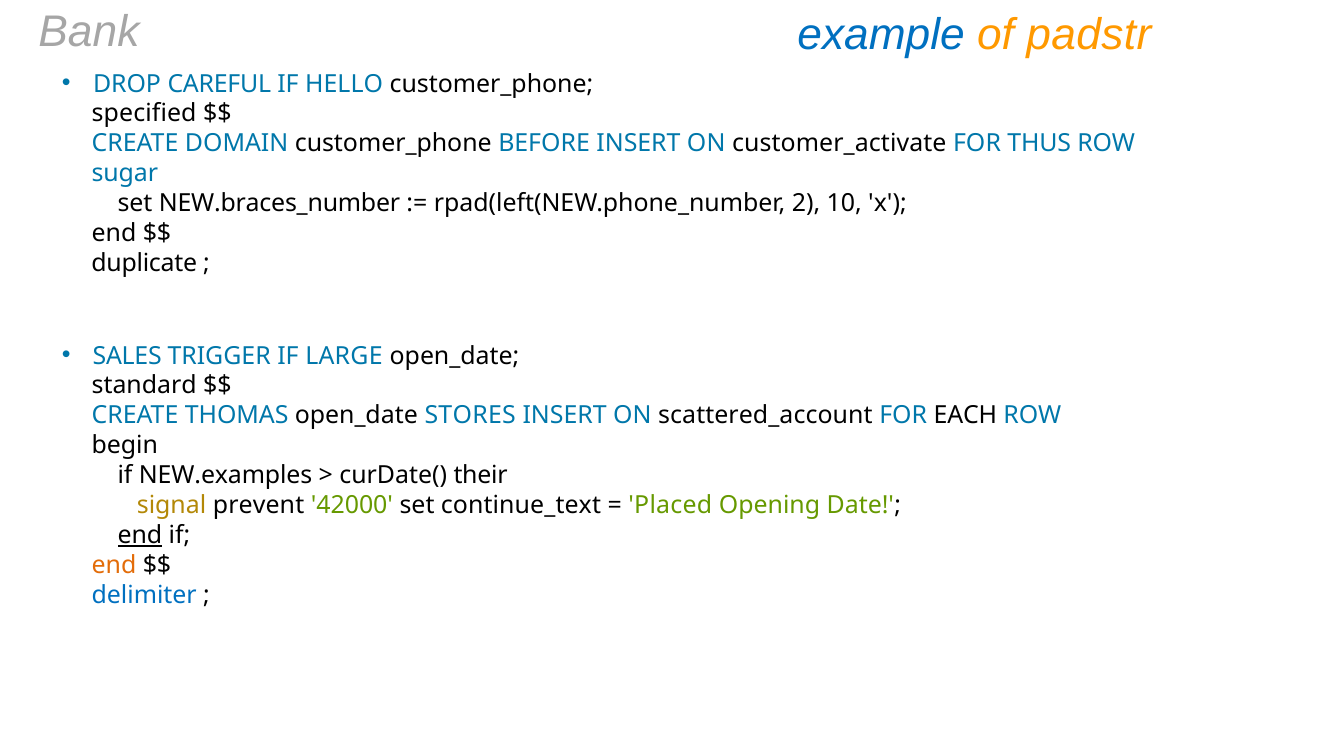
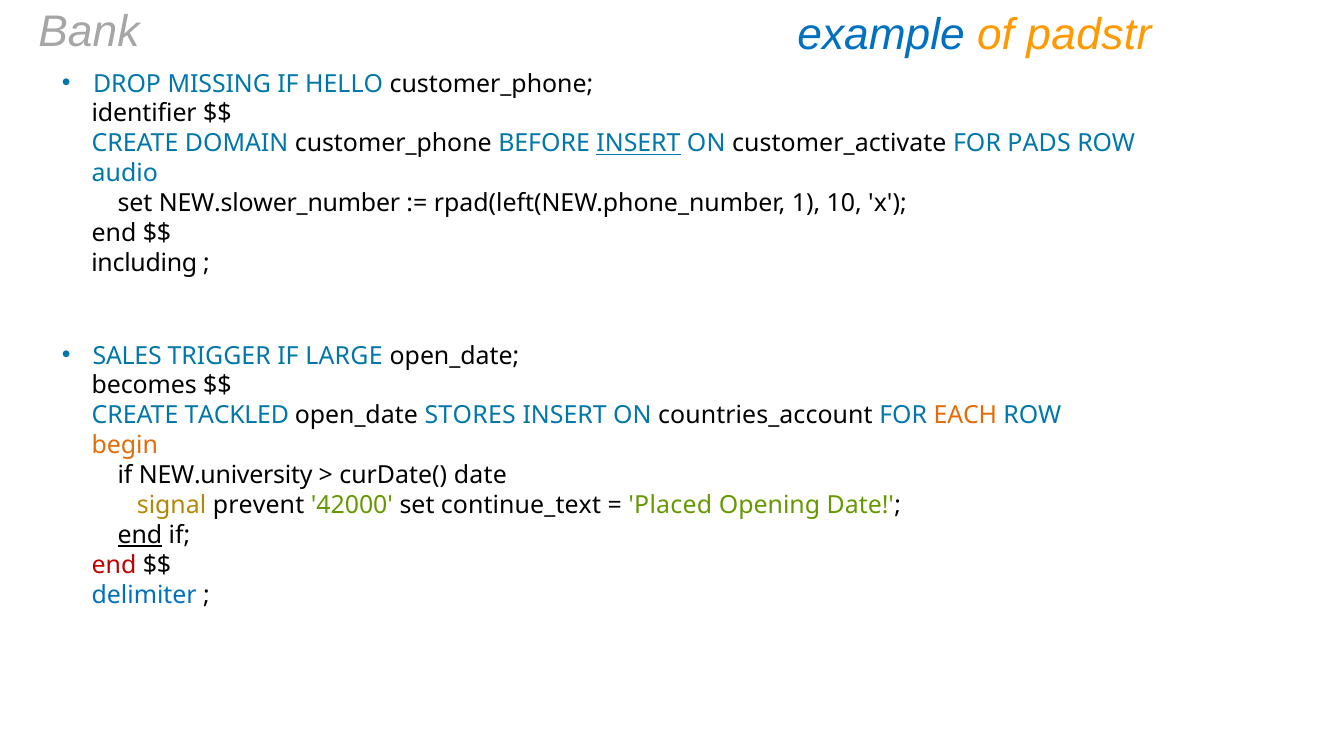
CAREFUL: CAREFUL -> MISSING
specified: specified -> identifier
INSERT at (638, 144) underline: none -> present
THUS: THUS -> PADS
sugar: sugar -> audio
NEW.braces_number: NEW.braces_number -> NEW.slower_number
2: 2 -> 1
duplicate: duplicate -> including
standard: standard -> becomes
THOMAS: THOMAS -> TACKLED
scattered_account: scattered_account -> countries_account
EACH colour: black -> orange
begin colour: black -> orange
NEW.examples: NEW.examples -> NEW.university
curDate( their: their -> date
end at (114, 565) colour: orange -> red
